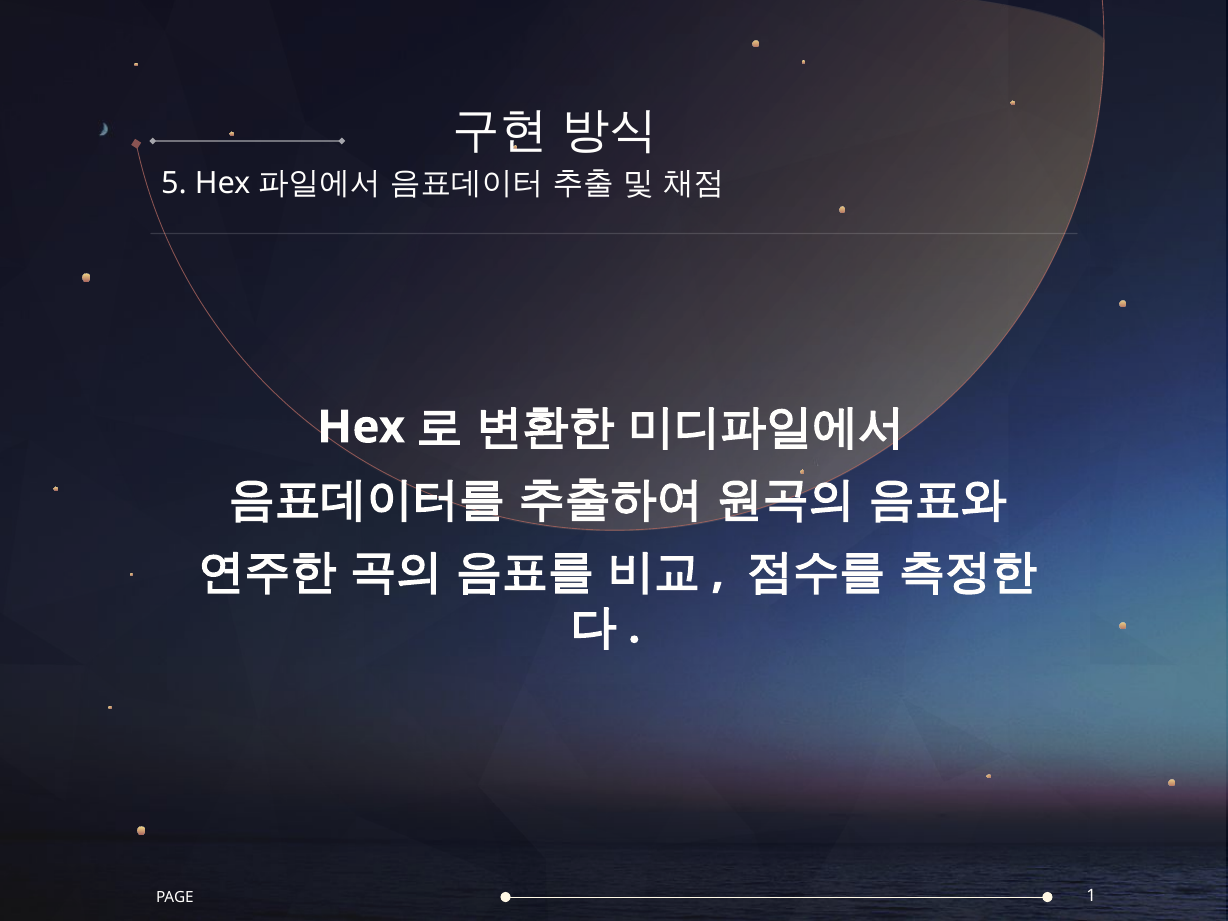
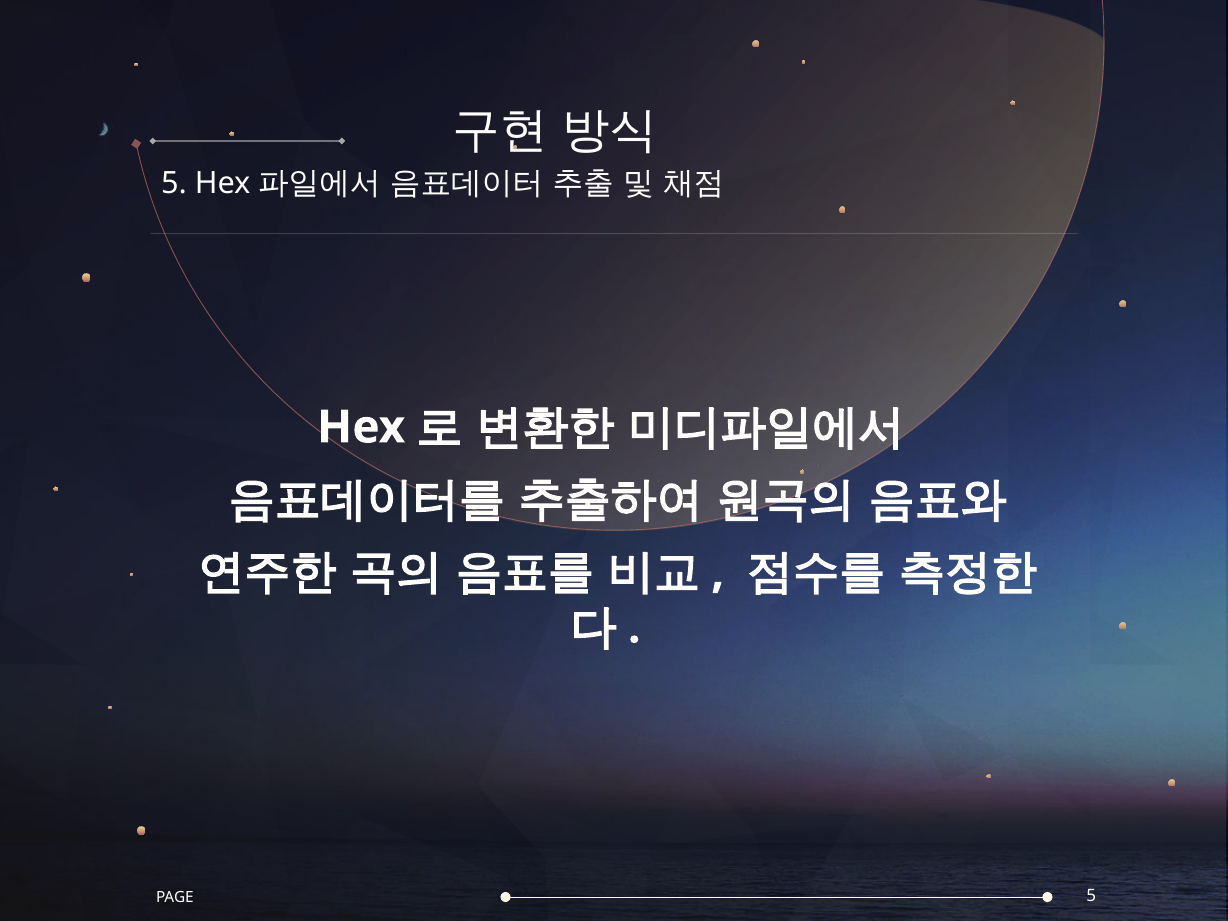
PAGE 1: 1 -> 5
